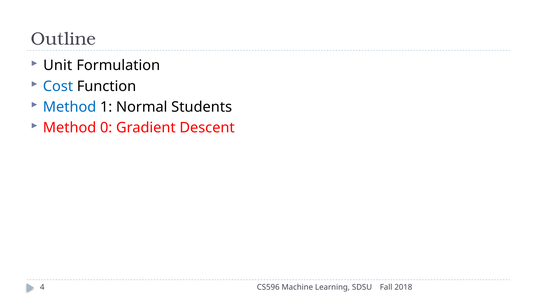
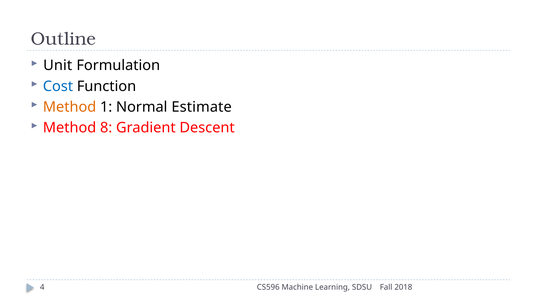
Method at (70, 107) colour: blue -> orange
Students: Students -> Estimate
0: 0 -> 8
